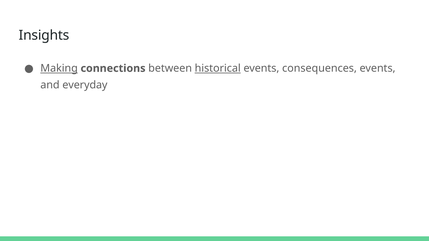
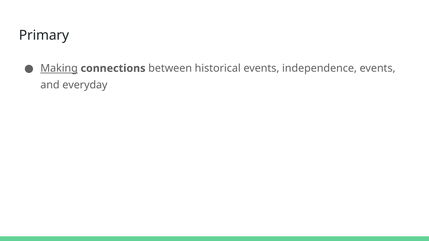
Insights: Insights -> Primary
historical underline: present -> none
consequences: consequences -> independence
